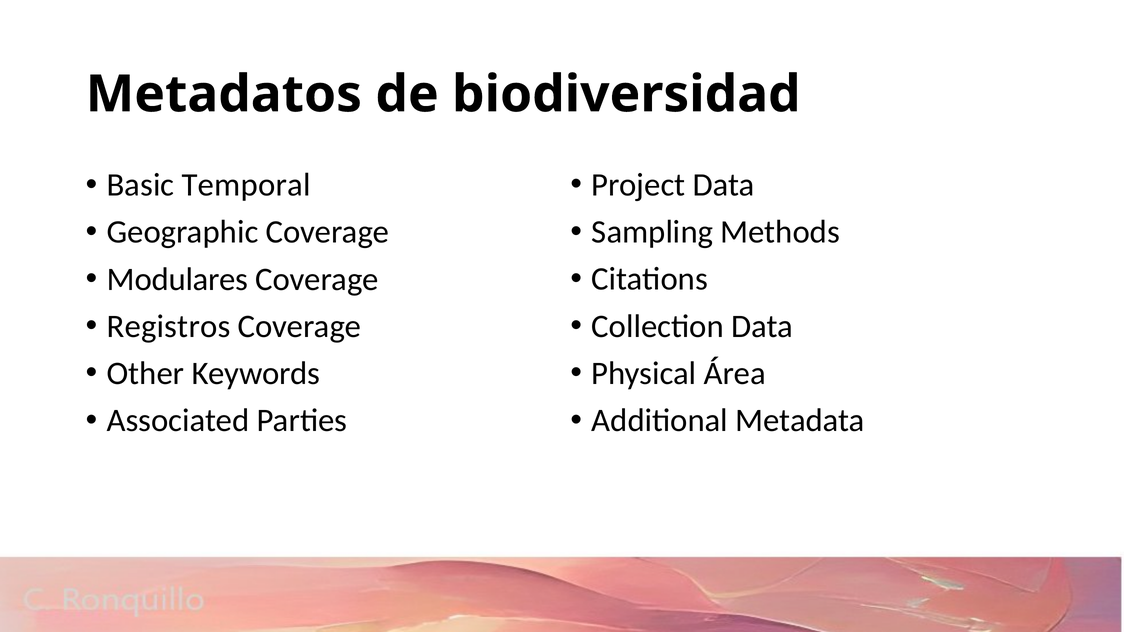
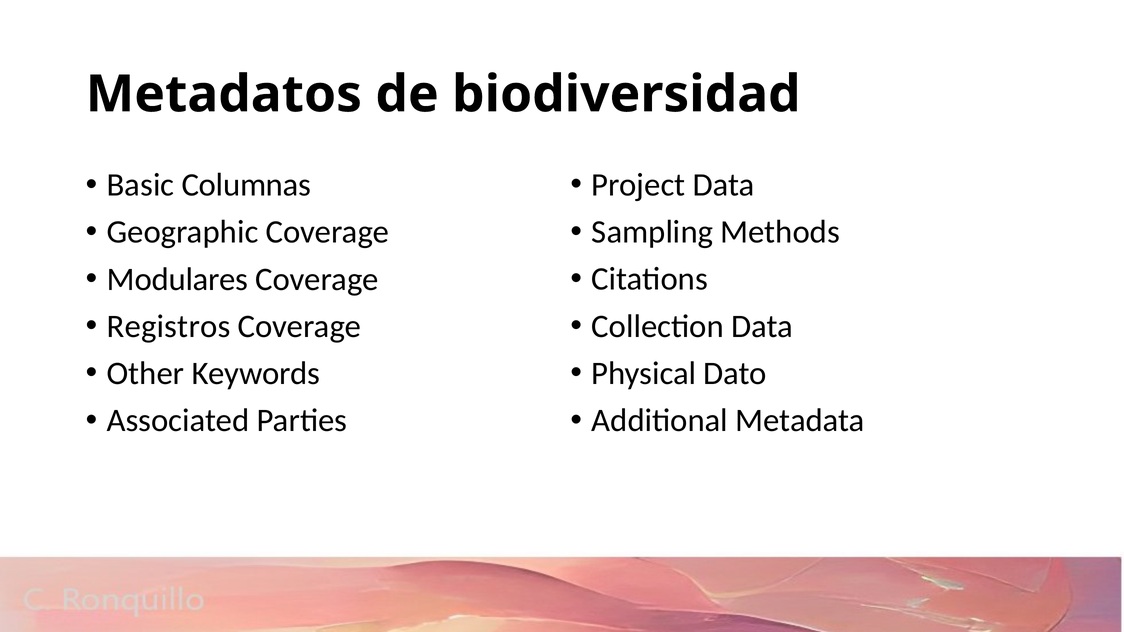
Temporal: Temporal -> Columnas
Área: Área -> Dato
